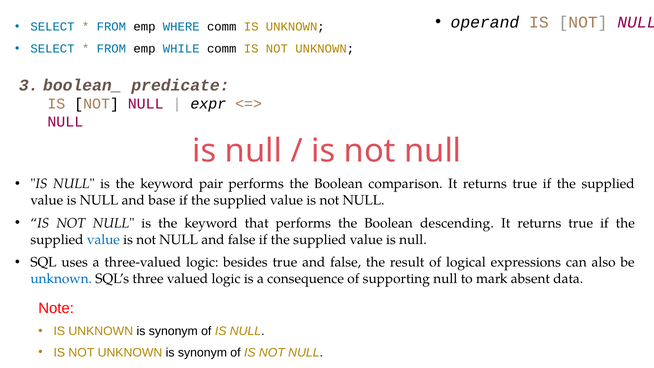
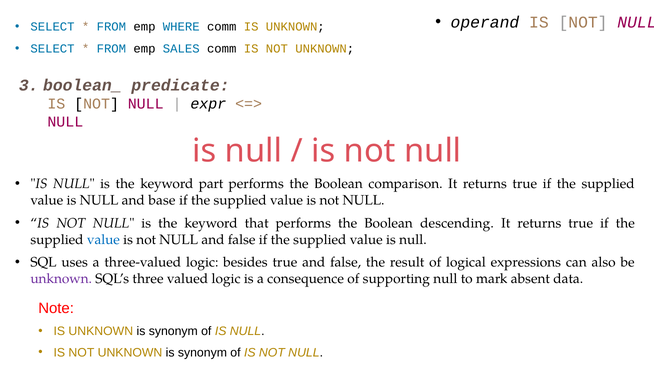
WHILE: WHILE -> SALES
pair: pair -> part
unknown at (61, 279) colour: blue -> purple
